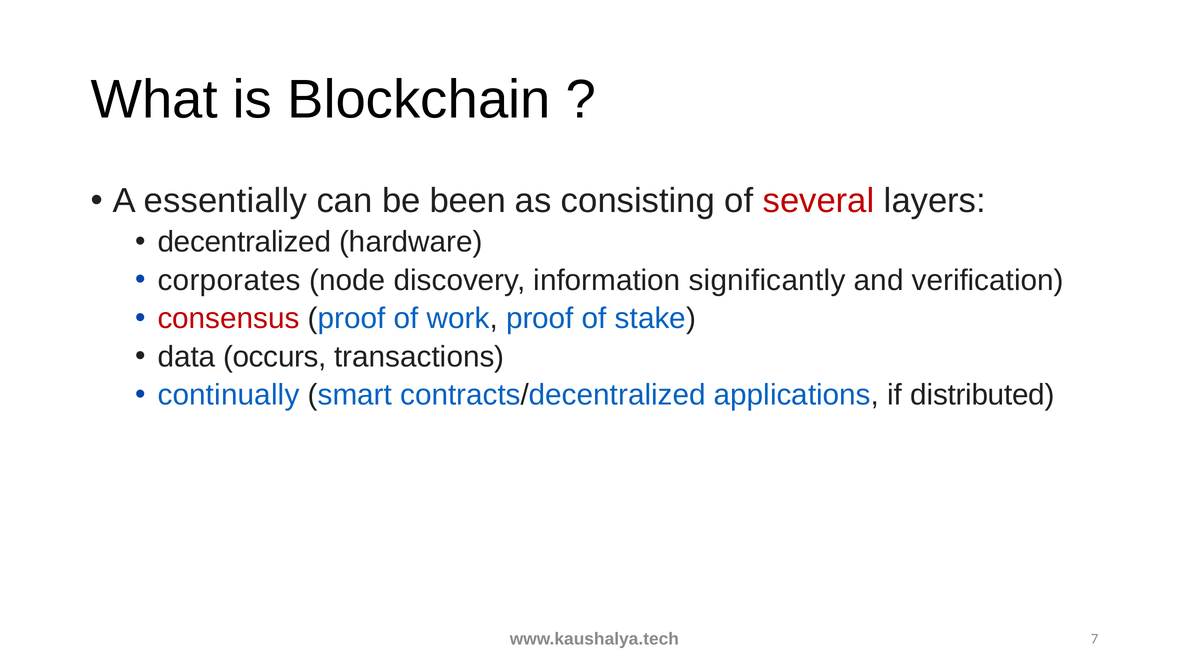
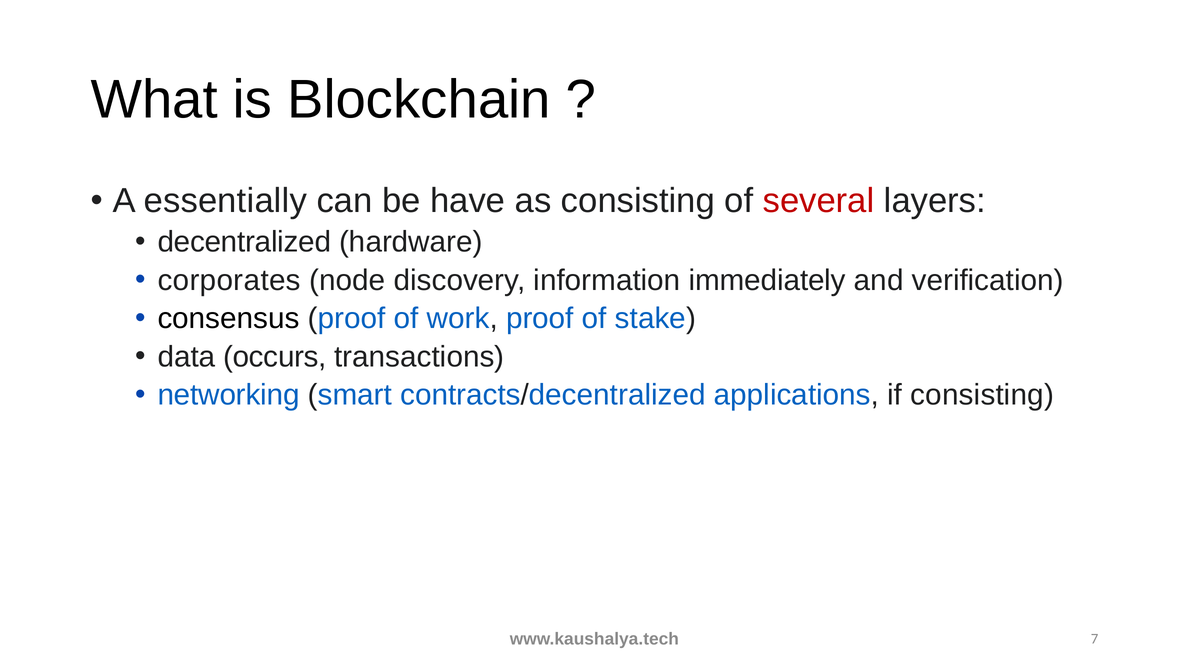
been: been -> have
significantly: significantly -> immediately
consensus colour: red -> black
continually: continually -> networking
if distributed: distributed -> consisting
